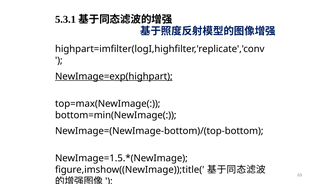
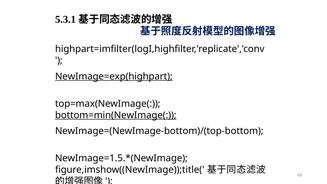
bottom=min(NewImage( underline: none -> present
